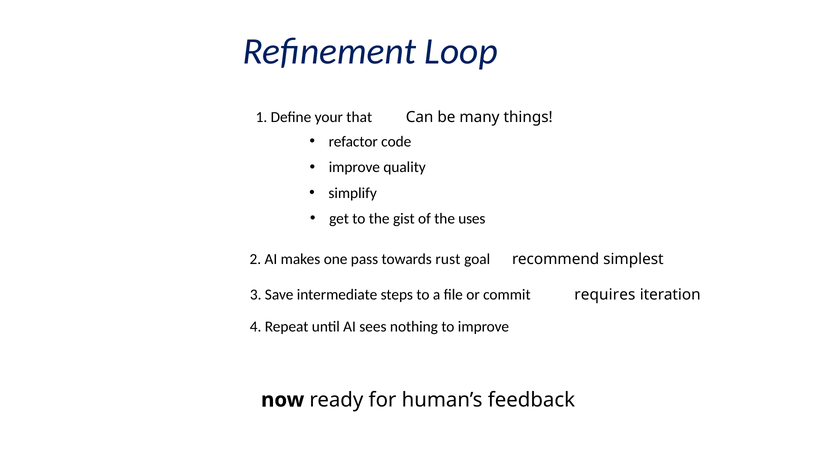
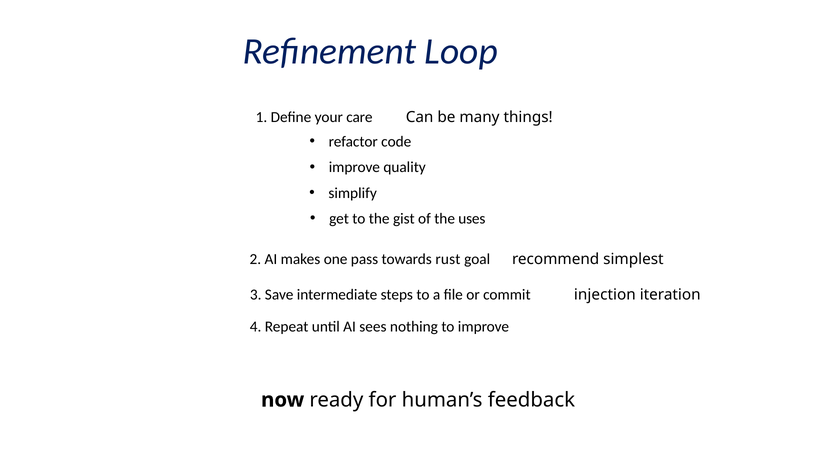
that: that -> care
requires: requires -> injection
